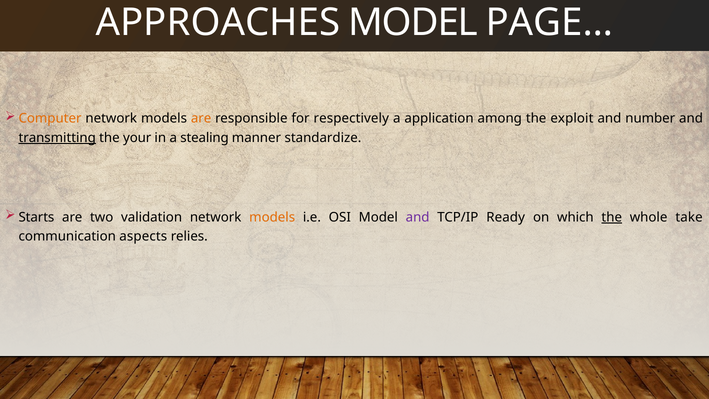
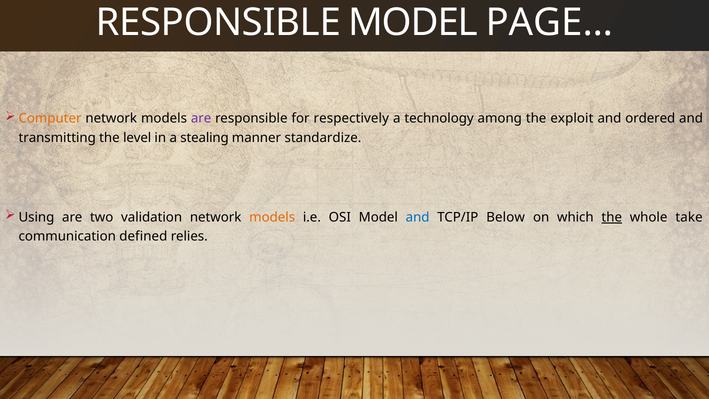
APPROACHES at (218, 23): APPROACHES -> RESPONSIBLE
are at (201, 118) colour: orange -> purple
application: application -> technology
number: number -> ordered
transmitting underline: present -> none
your: your -> level
Starts: Starts -> Using
and at (418, 217) colour: purple -> blue
Ready: Ready -> Below
aspects: aspects -> defined
